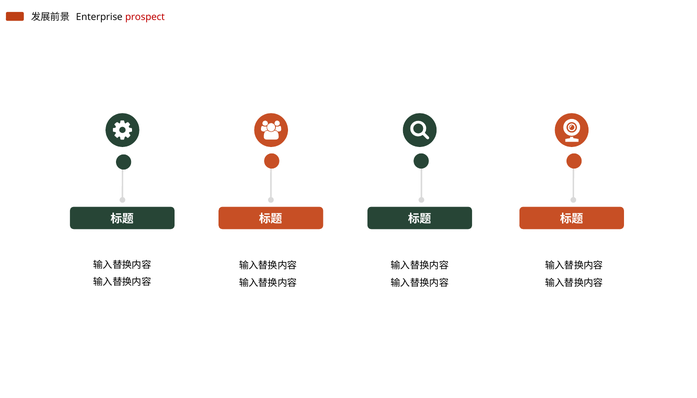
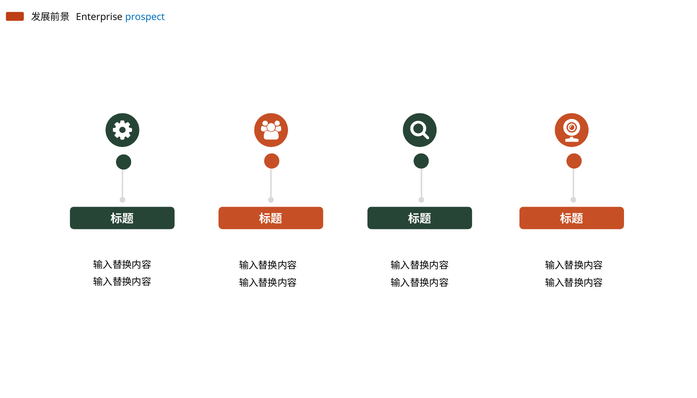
prospect colour: red -> blue
